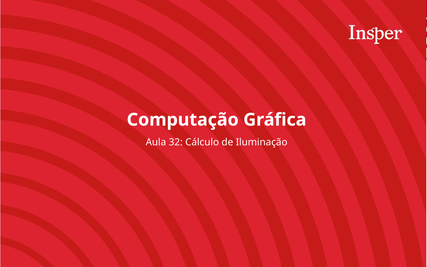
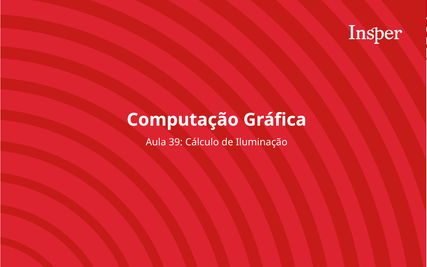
32: 32 -> 39
